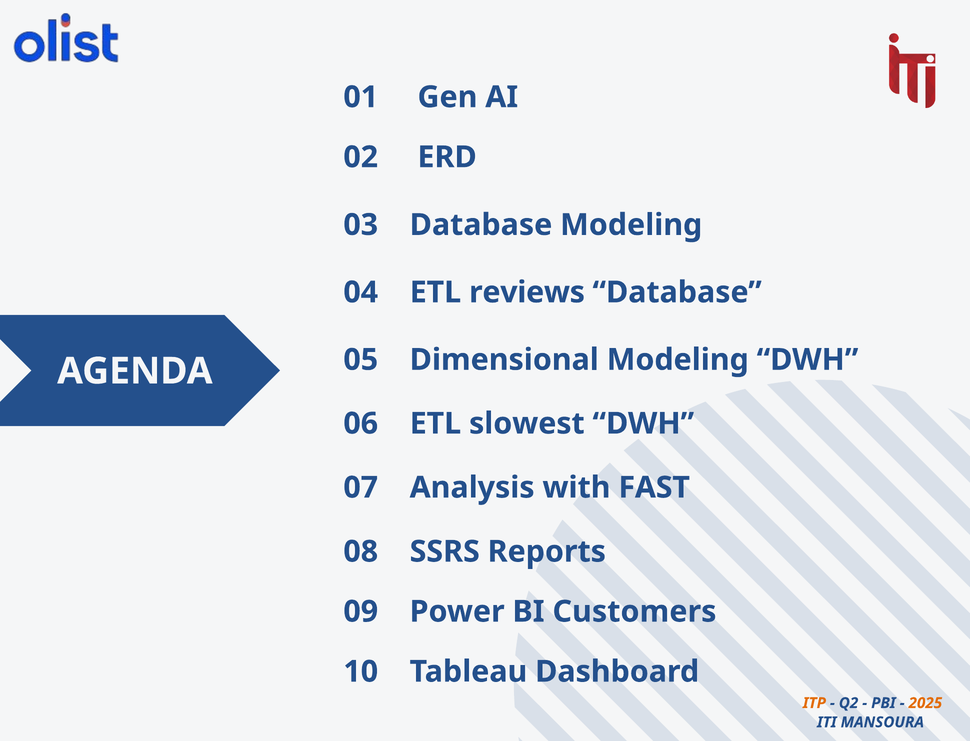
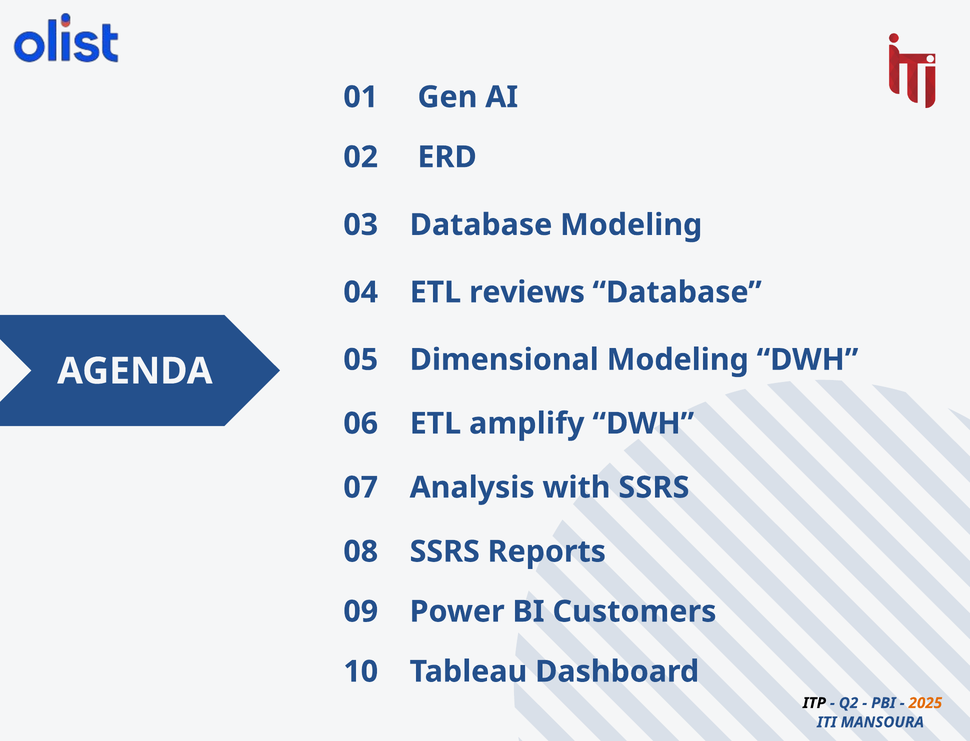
slowest: slowest -> amplify
with FAST: FAST -> SSRS
ITP colour: orange -> black
